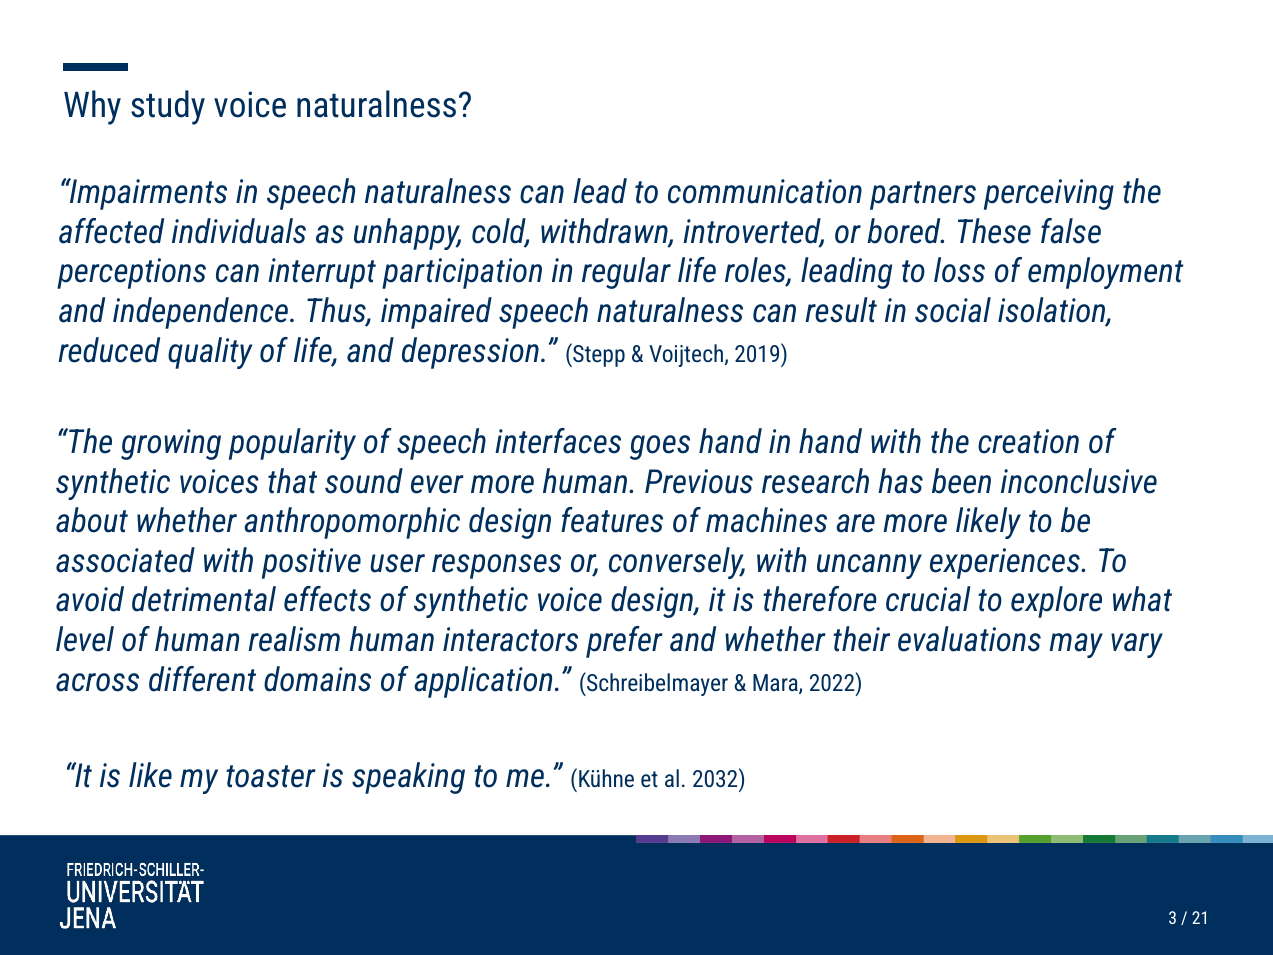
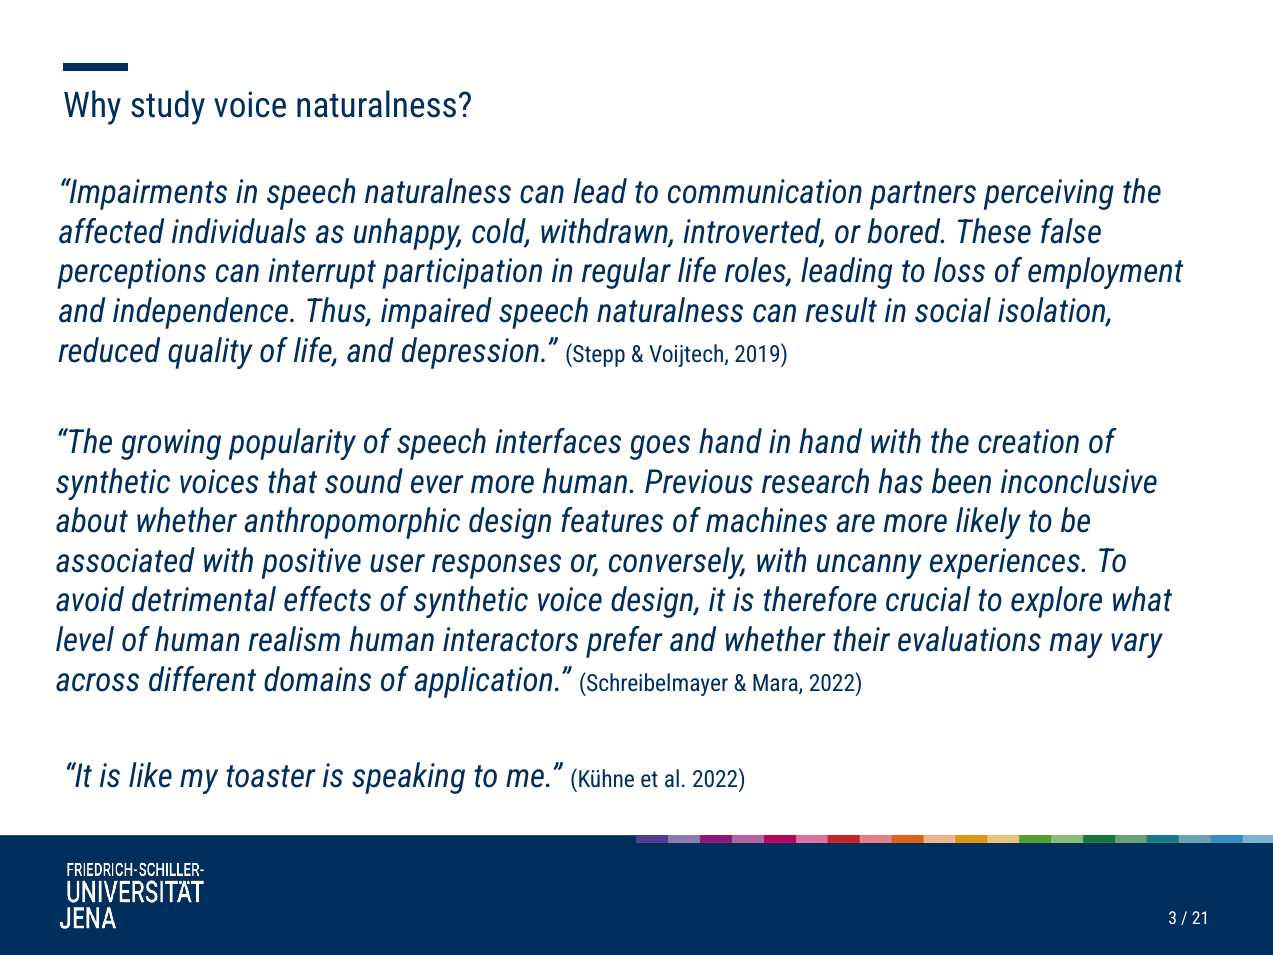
al 2032: 2032 -> 2022
